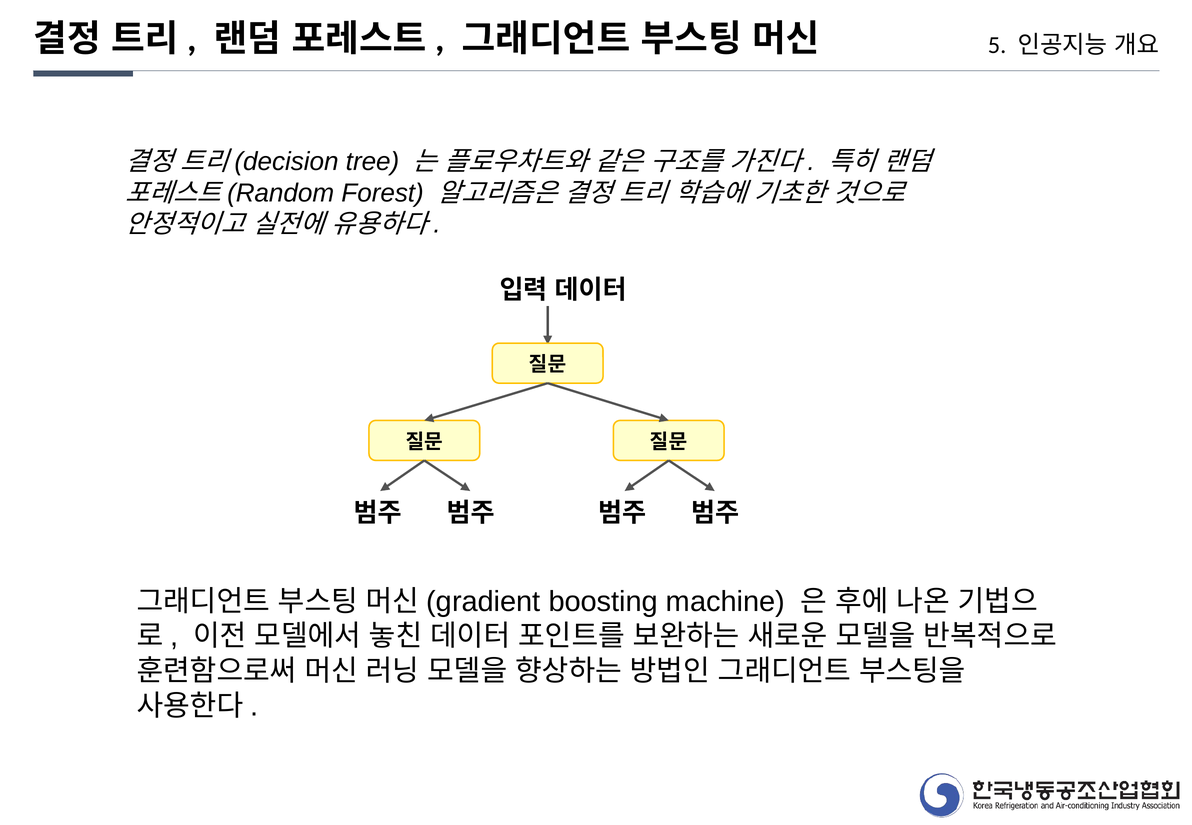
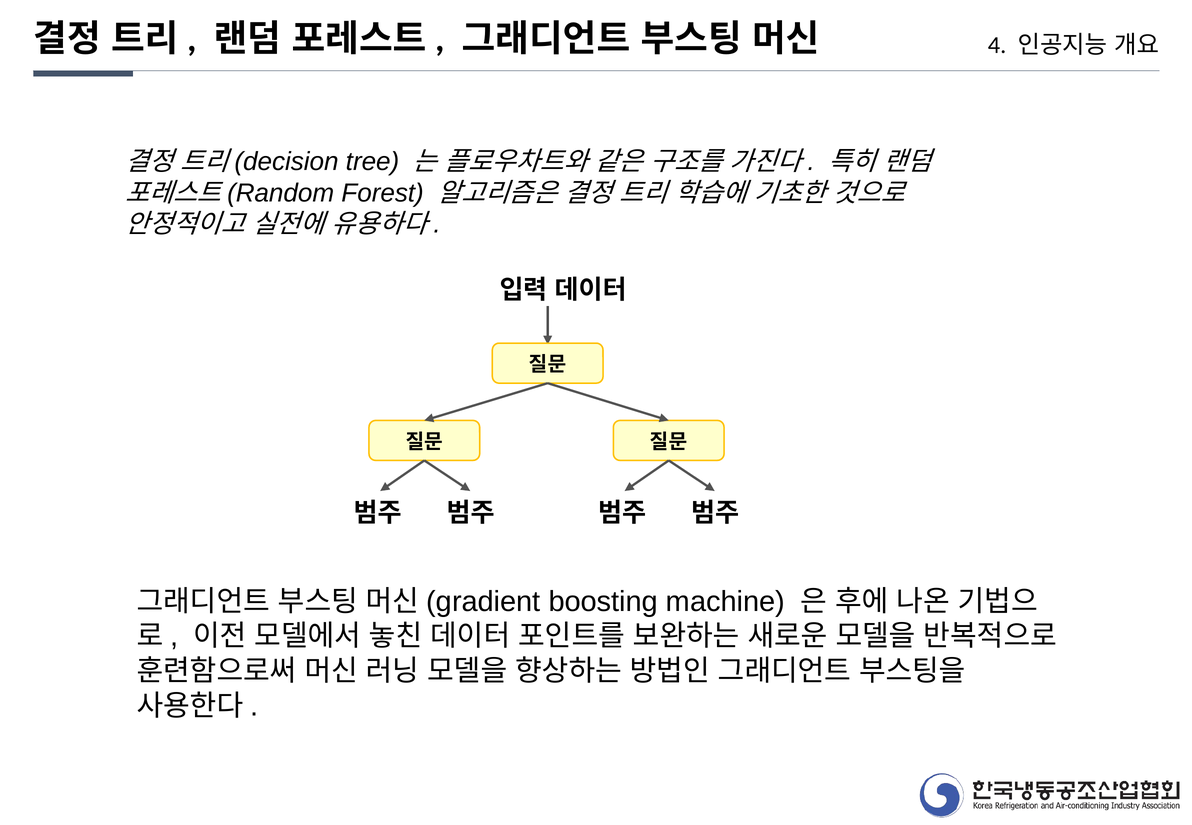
5: 5 -> 4
